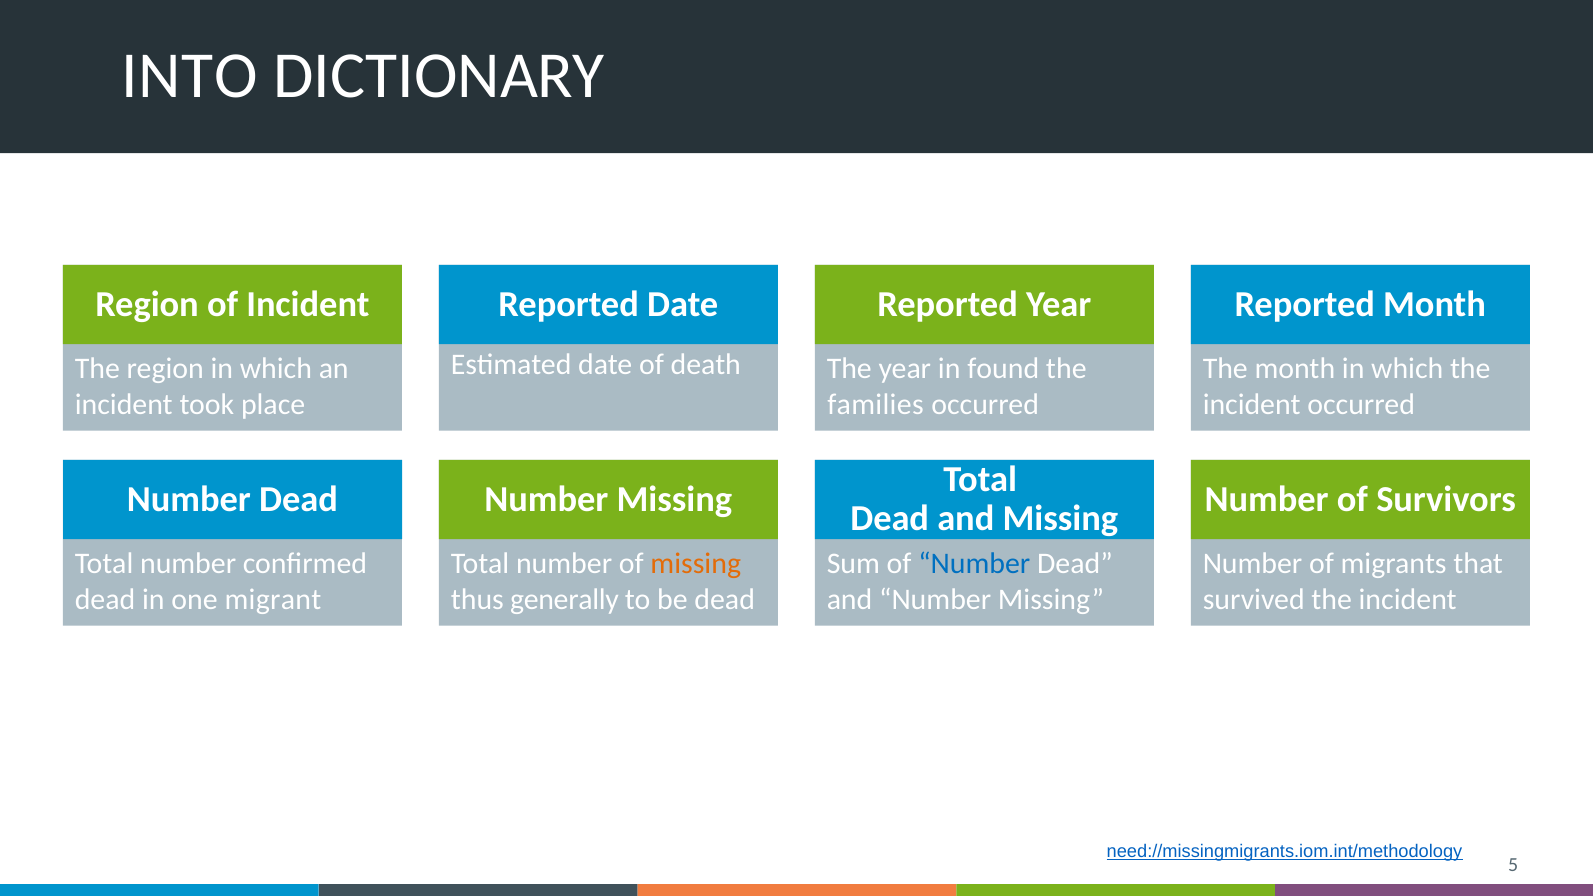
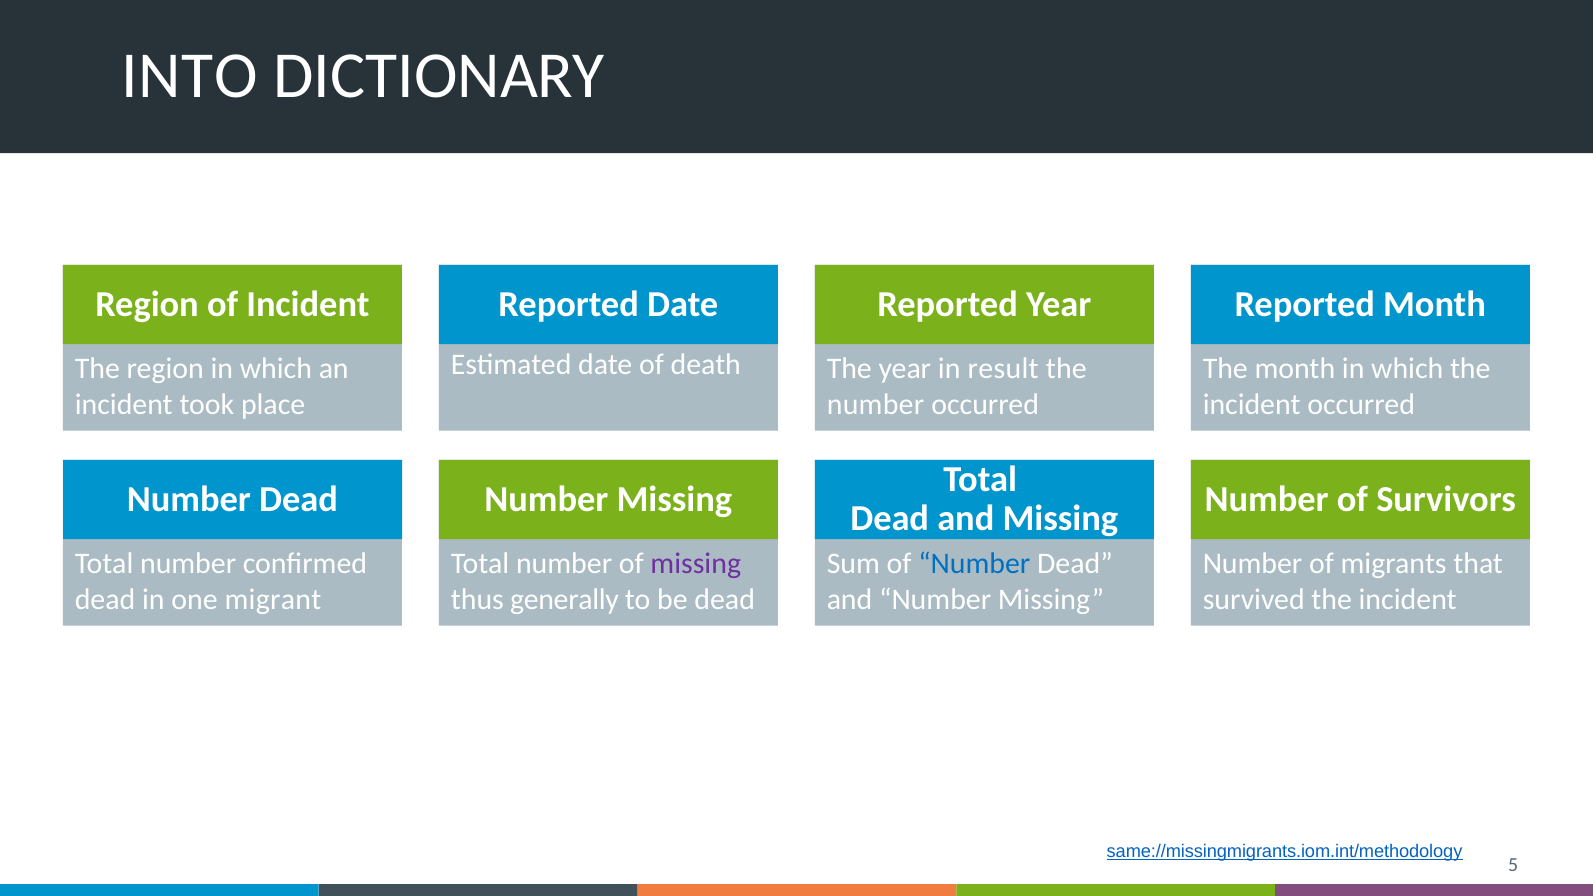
found: found -> result
families at (876, 404): families -> number
missing at (696, 563) colour: orange -> purple
need://missingmigrants.iom.int/methodology: need://missingmigrants.iom.int/methodology -> same://missingmigrants.iom.int/methodology
